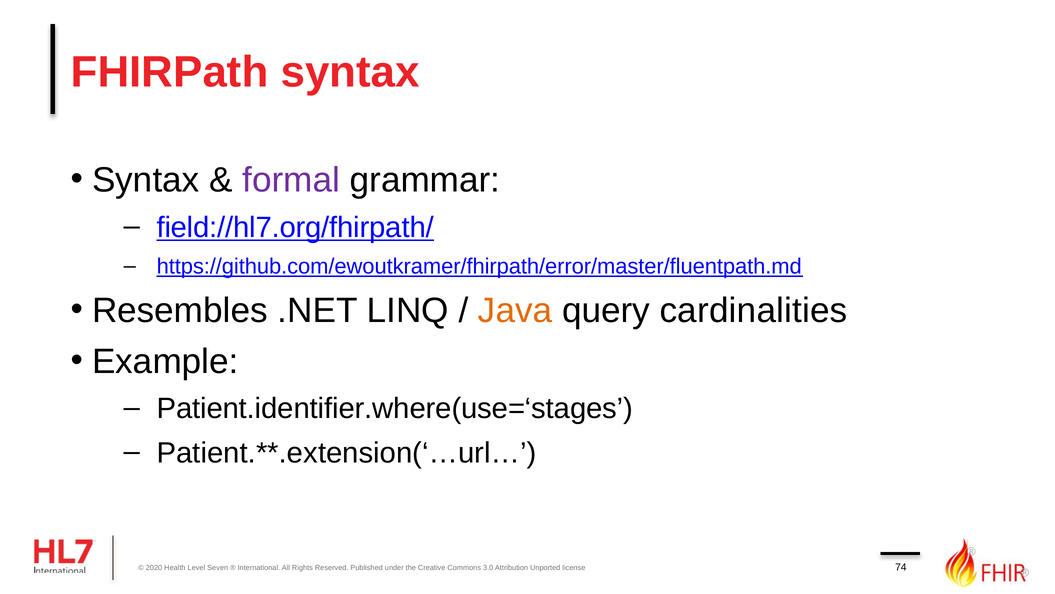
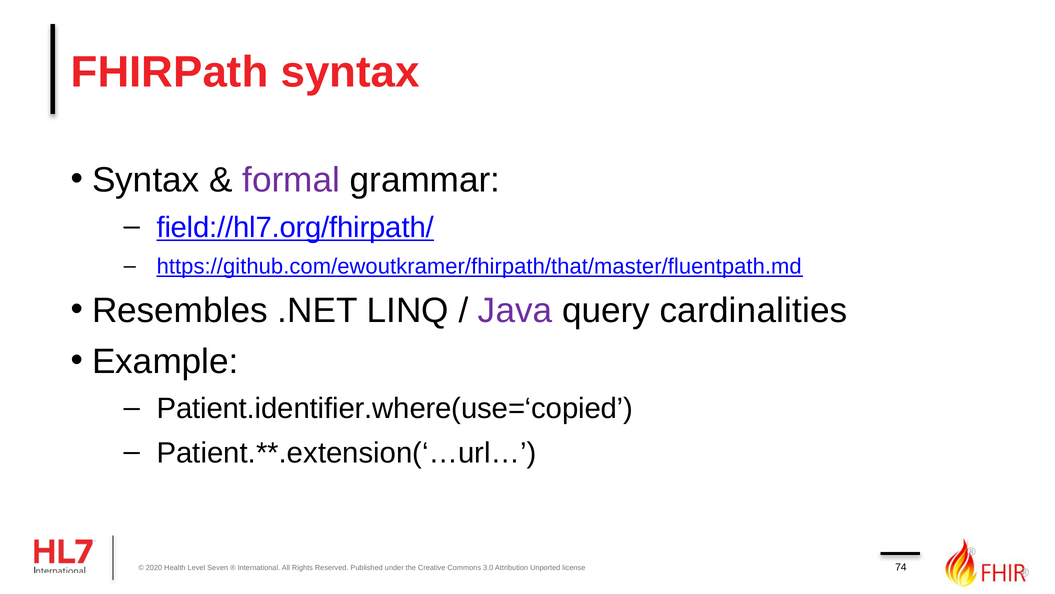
https://github.com/ewoutkramer/fhirpath/error/master/fluentpath.md: https://github.com/ewoutkramer/fhirpath/error/master/fluentpath.md -> https://github.com/ewoutkramer/fhirpath/that/master/fluentpath.md
Java colour: orange -> purple
Patient.identifier.where(use=‘stages: Patient.identifier.where(use=‘stages -> Patient.identifier.where(use=‘copied
